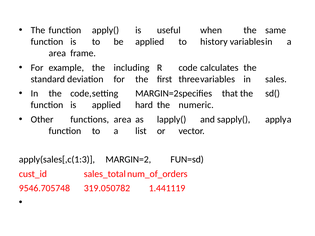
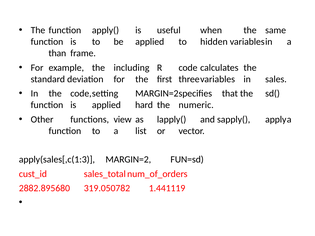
history: history -> hidden
area at (57, 53): area -> than
functions area: area -> view
9546.705748: 9546.705748 -> 2882.895680
